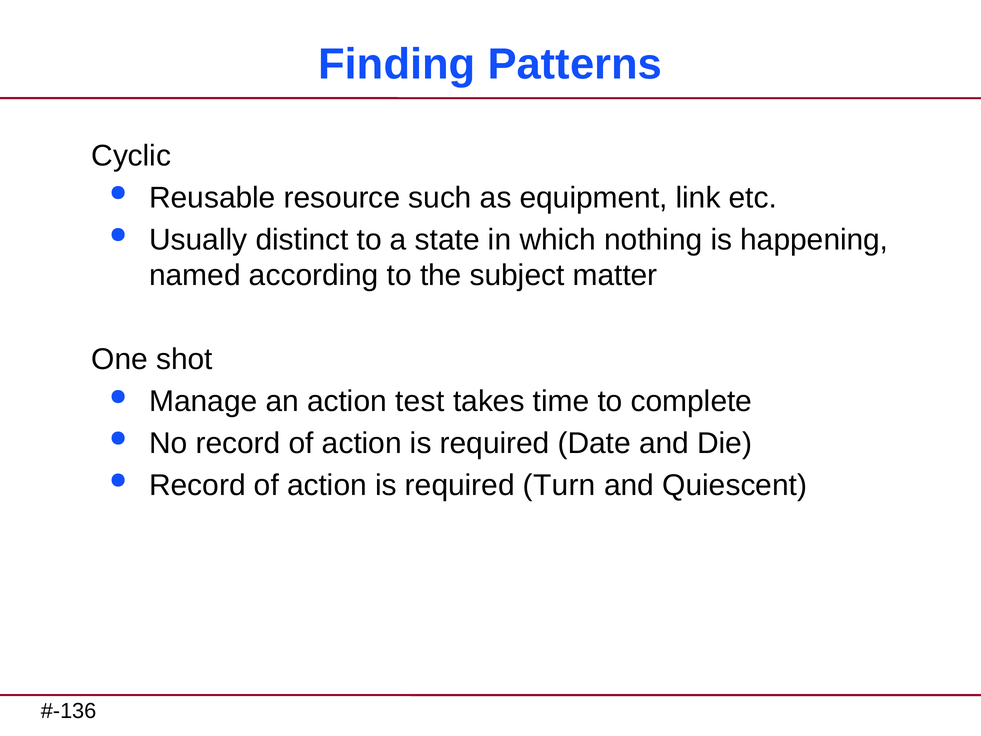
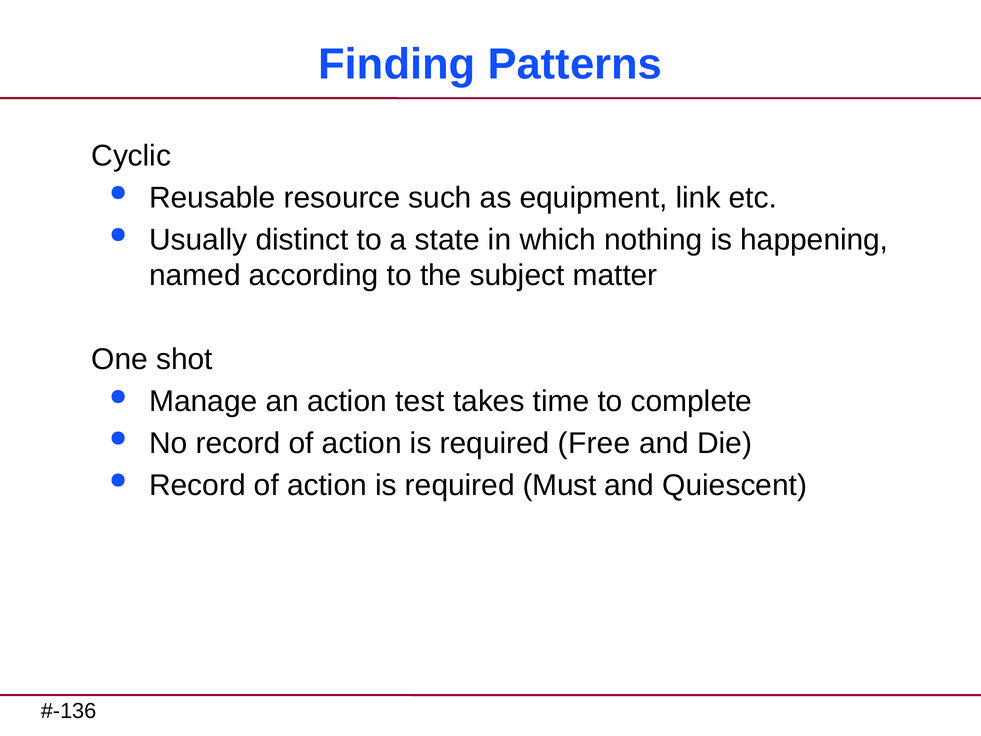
Date: Date -> Free
Turn: Turn -> Must
